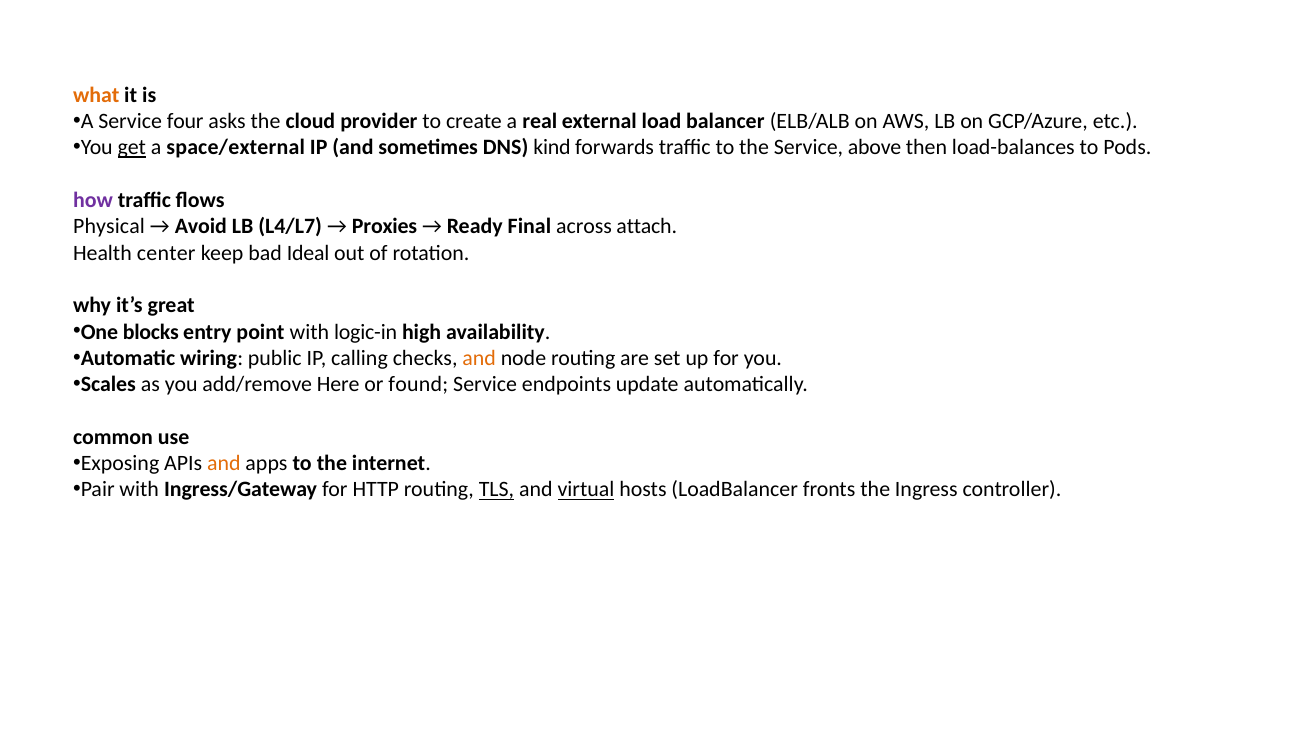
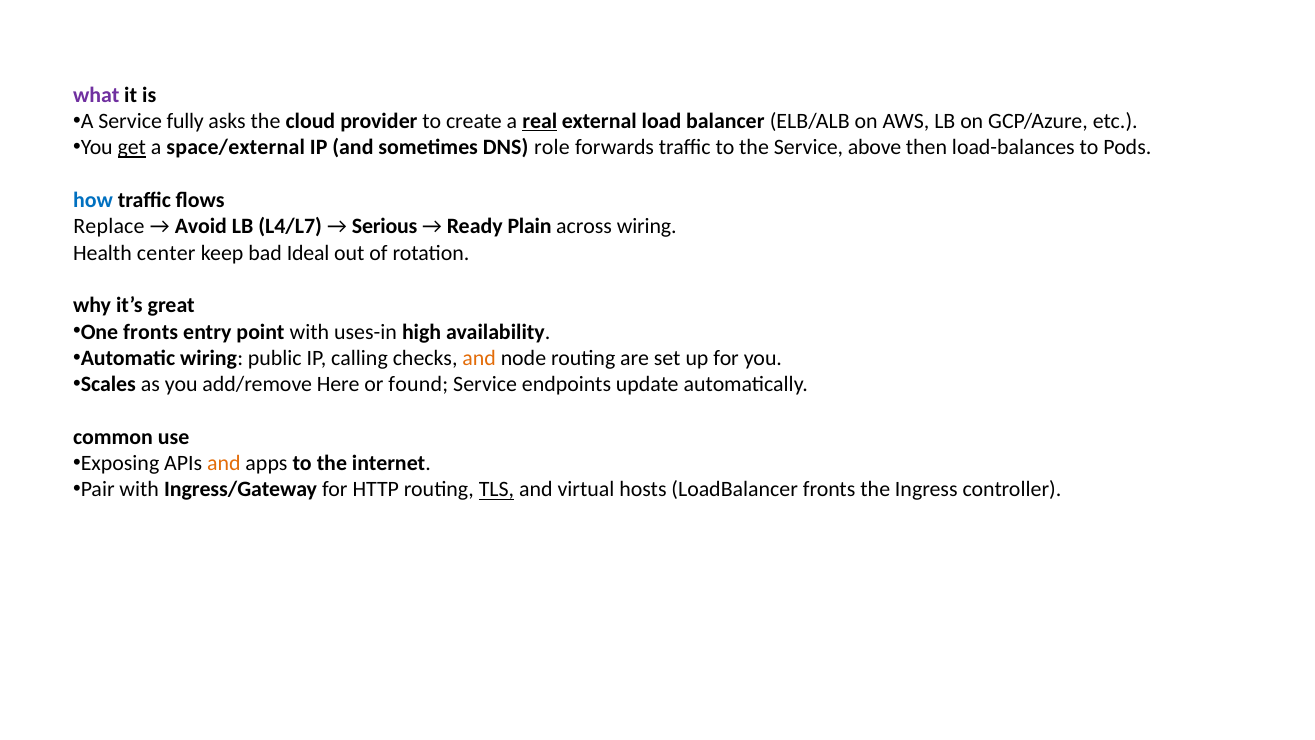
what colour: orange -> purple
four: four -> fully
real underline: none -> present
kind: kind -> role
how colour: purple -> blue
Physical: Physical -> Replace
Proxies: Proxies -> Serious
Final: Final -> Plain
across attach: attach -> wiring
One blocks: blocks -> fronts
logic-in: logic-in -> uses-in
virtual underline: present -> none
